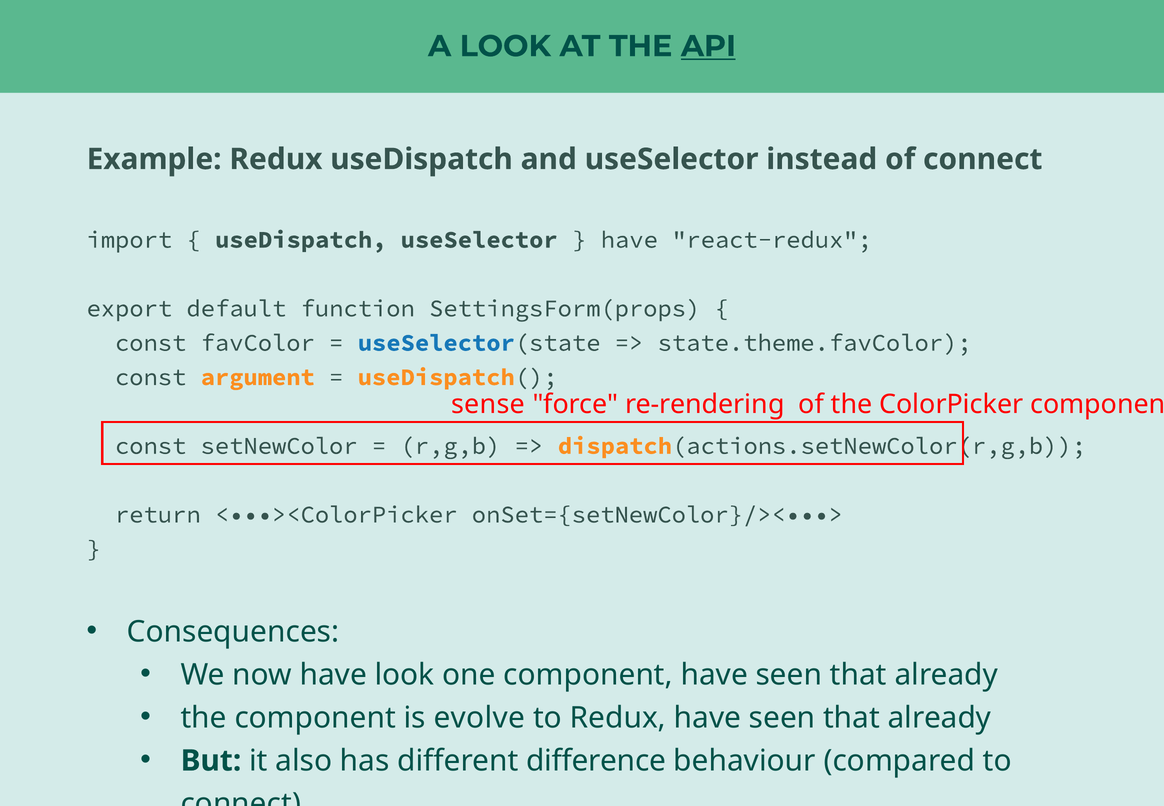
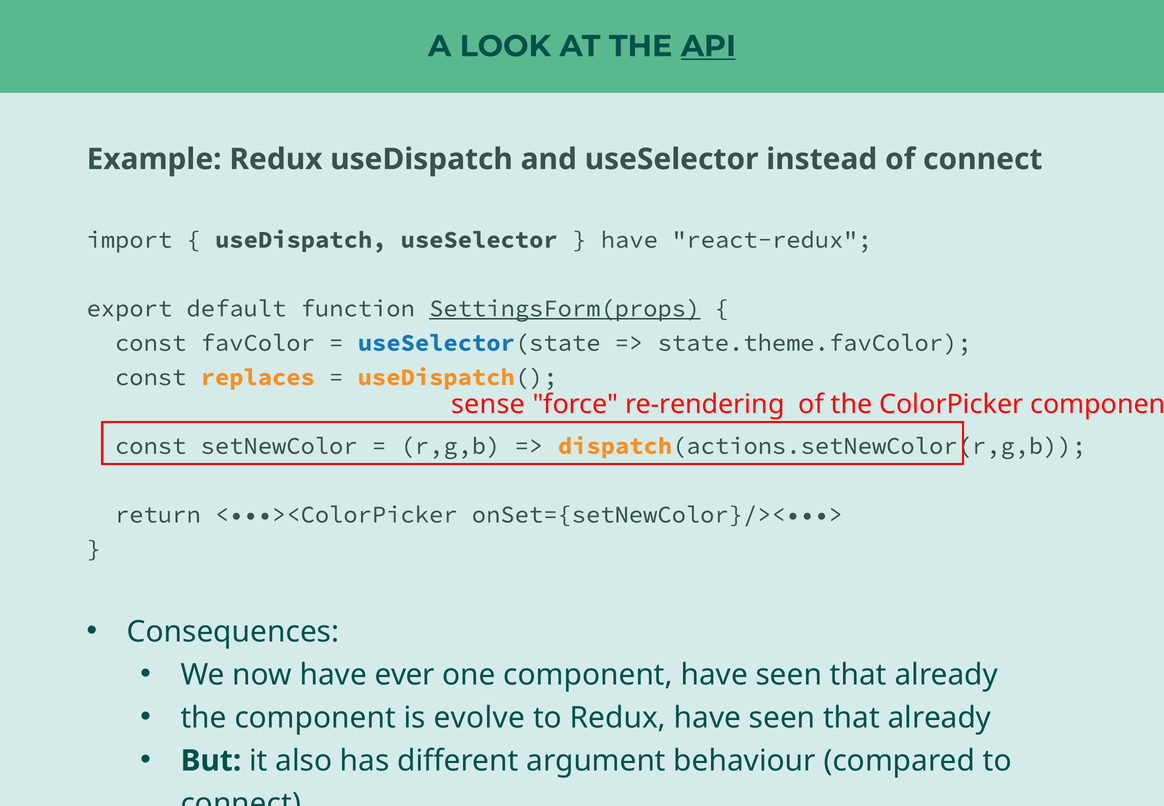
SettingsForm(props underline: none -> present
argument: argument -> replaces
have look: look -> ever
difference: difference -> argument
